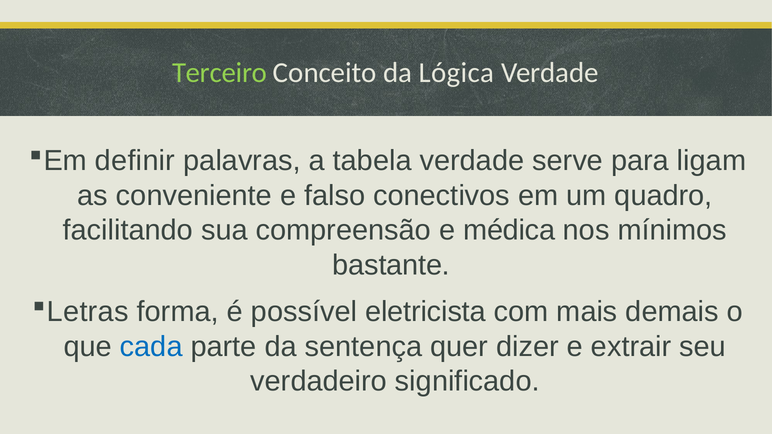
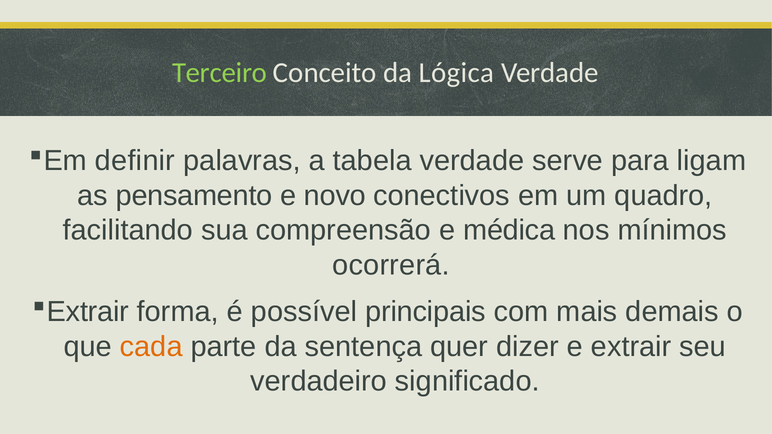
conveniente: conveniente -> pensamento
falso: falso -> novo
bastante: bastante -> ocorrerá
Letras at (88, 312): Letras -> Extrair
eletricista: eletricista -> principais
cada colour: blue -> orange
